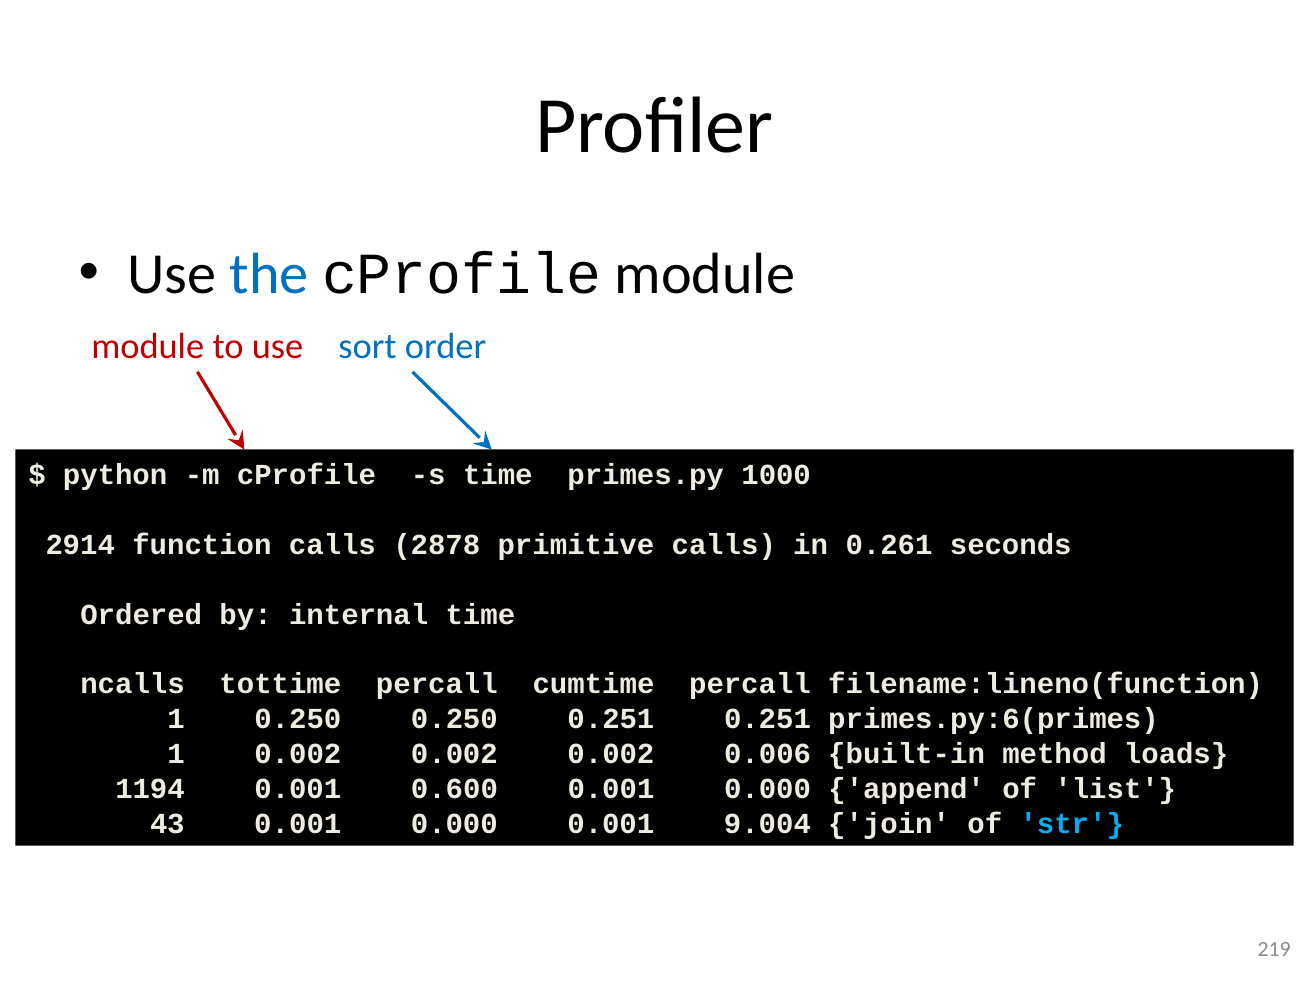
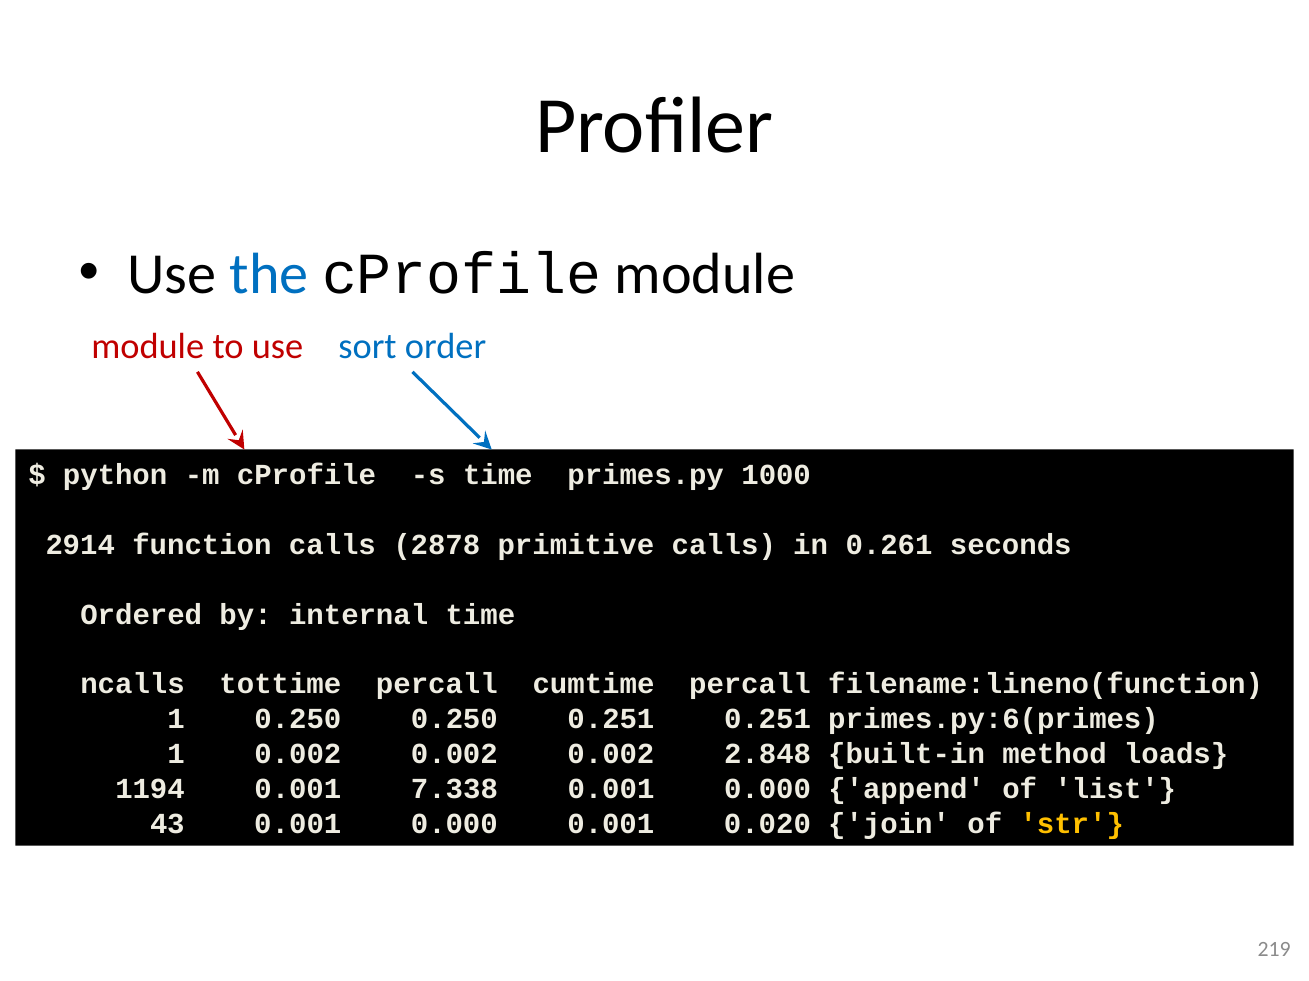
0.006: 0.006 -> 2.848
0.600: 0.600 -> 7.338
9.004: 9.004 -> 0.020
str colour: light blue -> yellow
